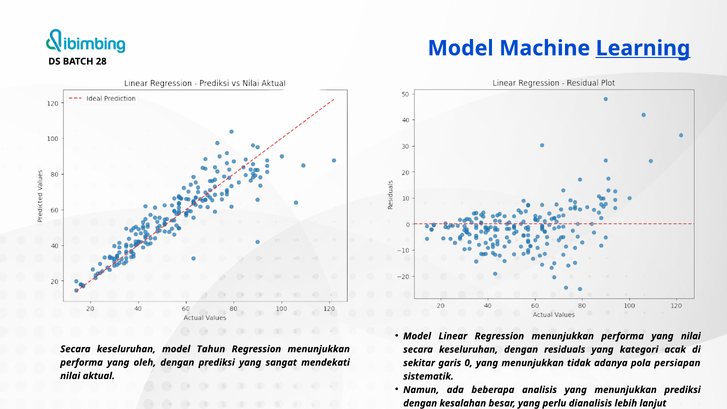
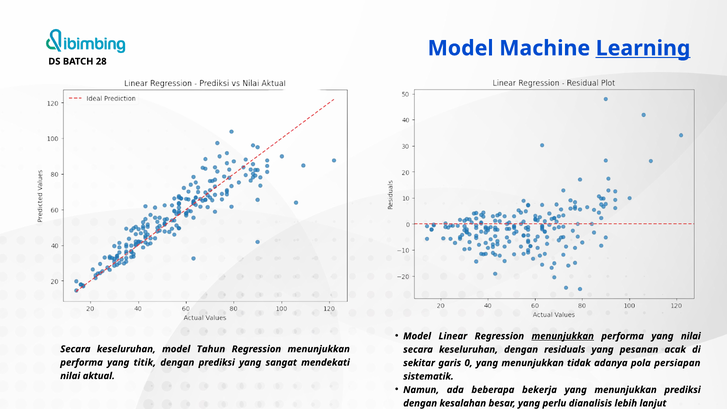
menunjukkan at (563, 336) underline: none -> present
kategori: kategori -> pesanan
oleh: oleh -> titik
analisis: analisis -> bekerja
